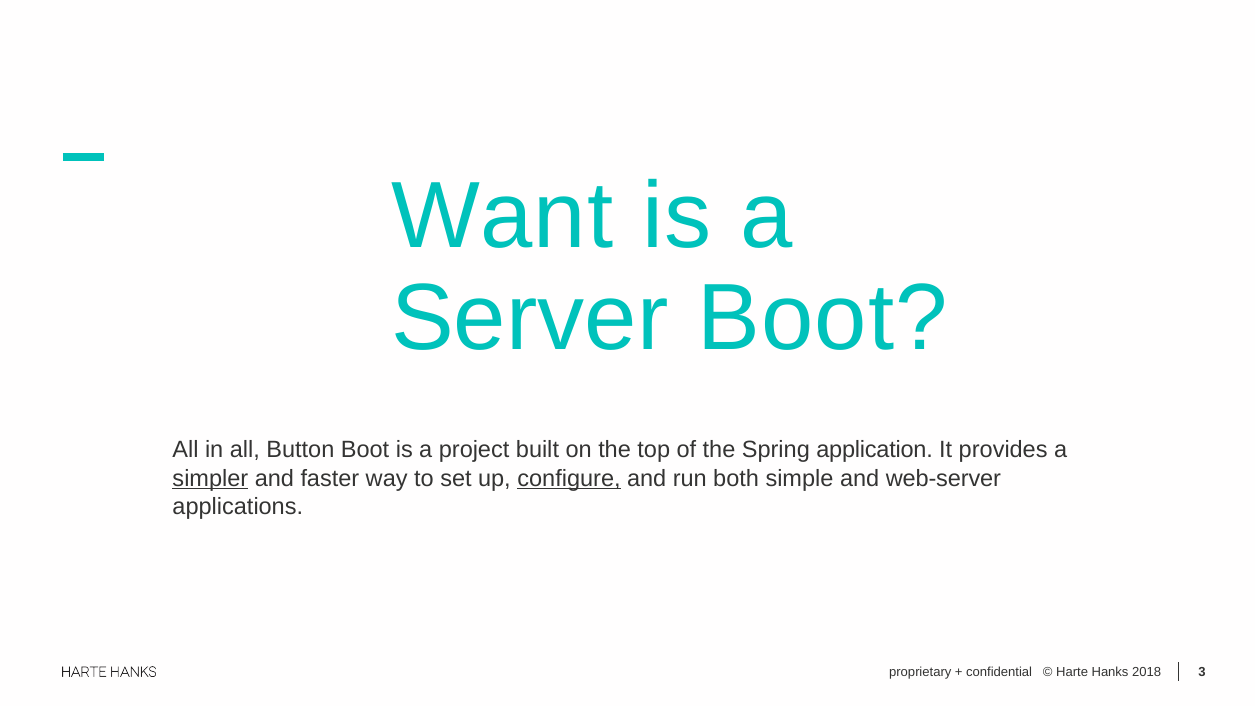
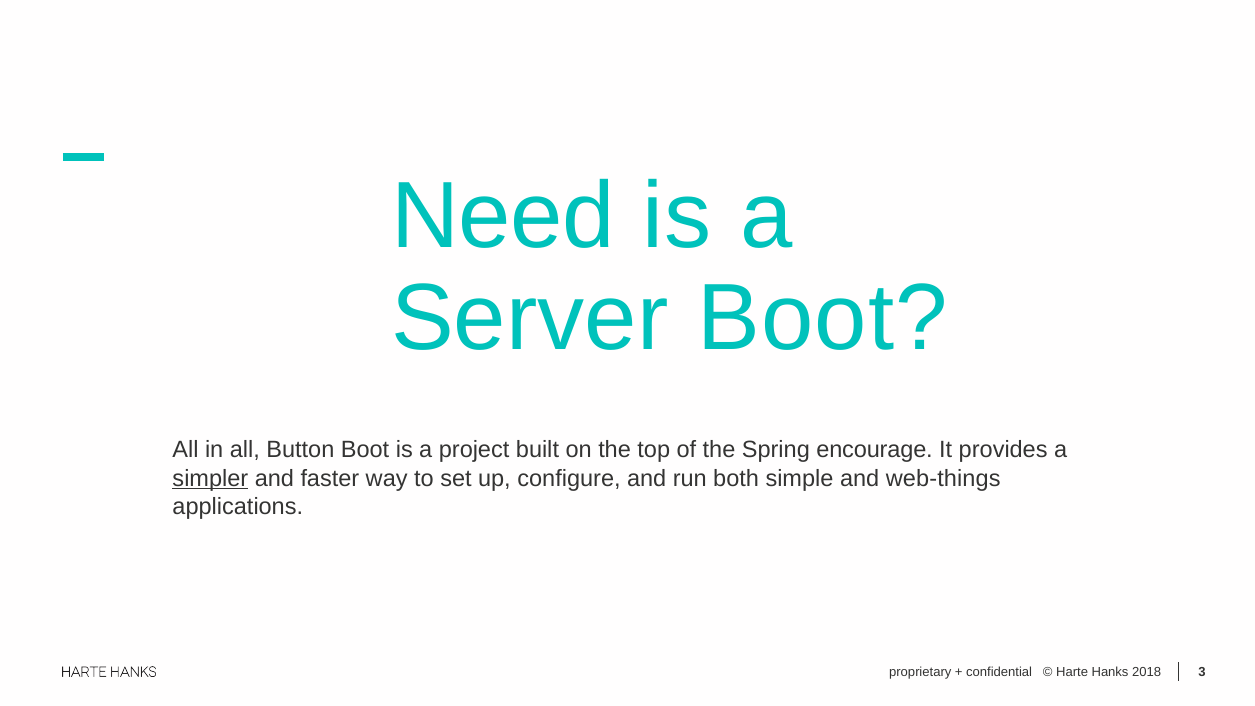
Want: Want -> Need
application: application -> encourage
configure underline: present -> none
web-server: web-server -> web-things
